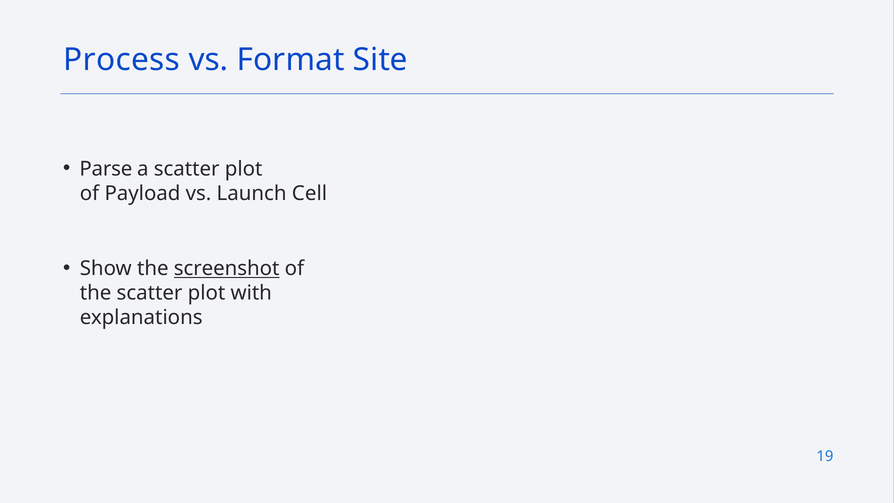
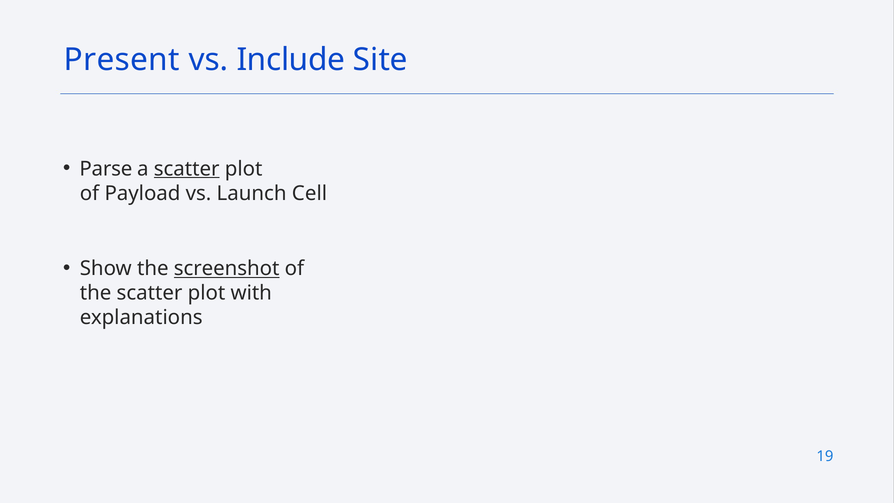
Process: Process -> Present
Format: Format -> Include
scatter at (187, 169) underline: none -> present
